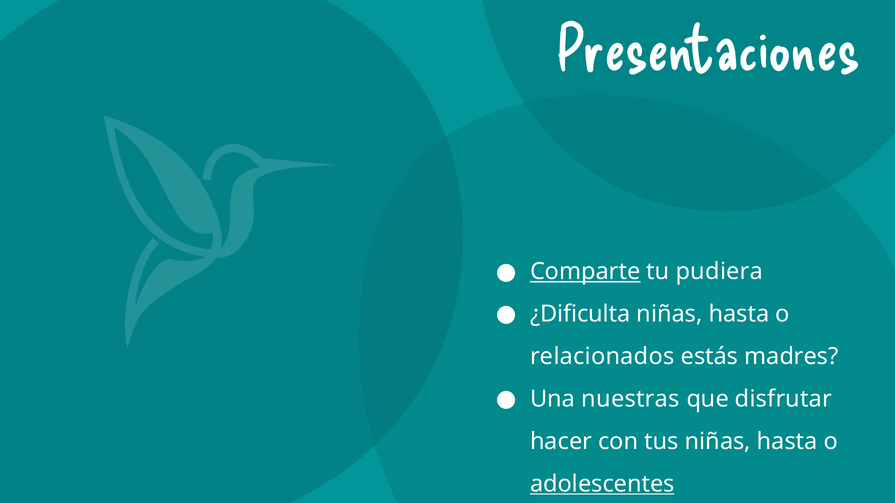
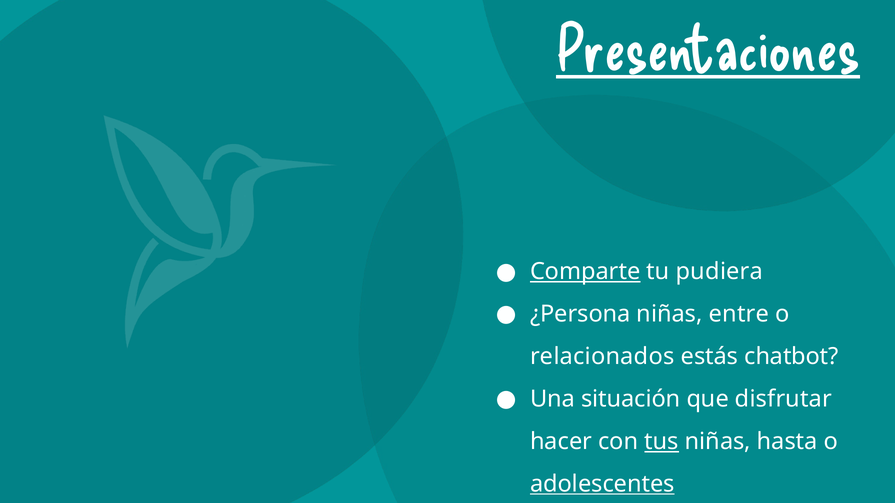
Presentaciones underline: none -> present
¿Dificulta: ¿Dificulta -> ¿Persona
hasta at (739, 314): hasta -> entre
madres: madres -> chatbot
nuestras: nuestras -> situación
tus underline: none -> present
